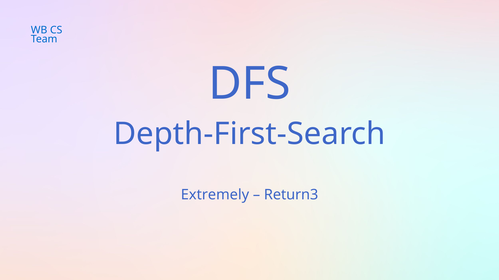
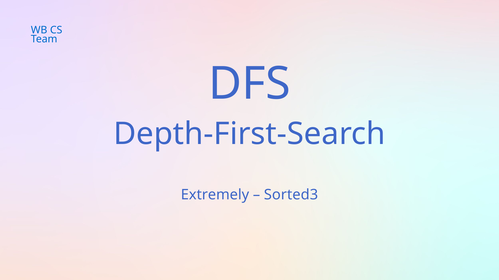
Return3: Return3 -> Sorted3
